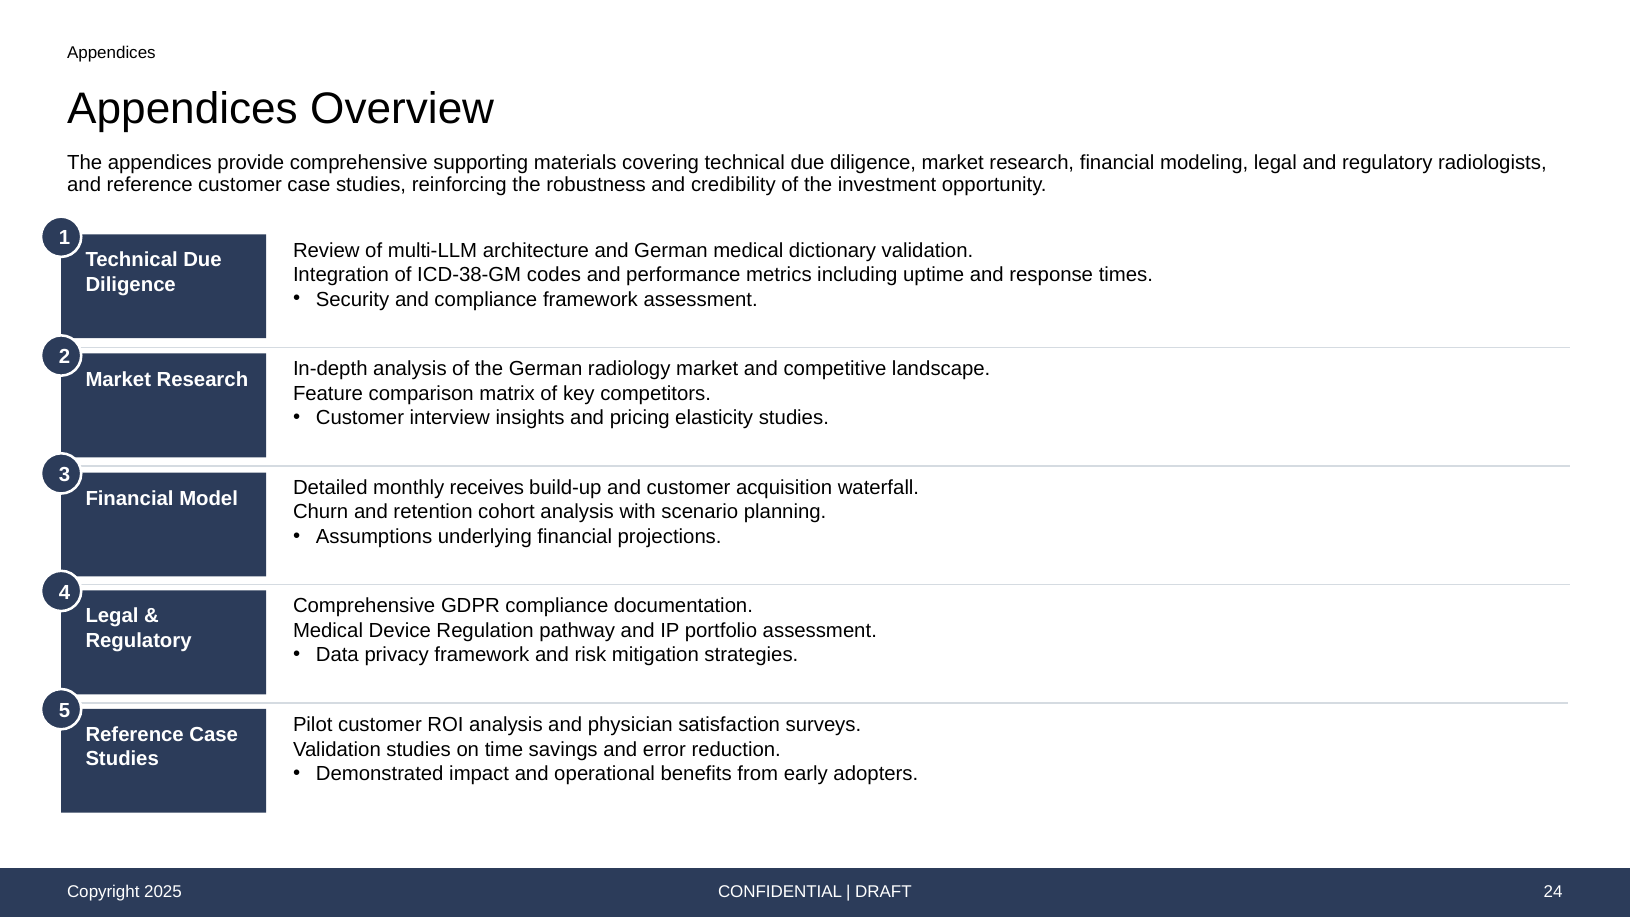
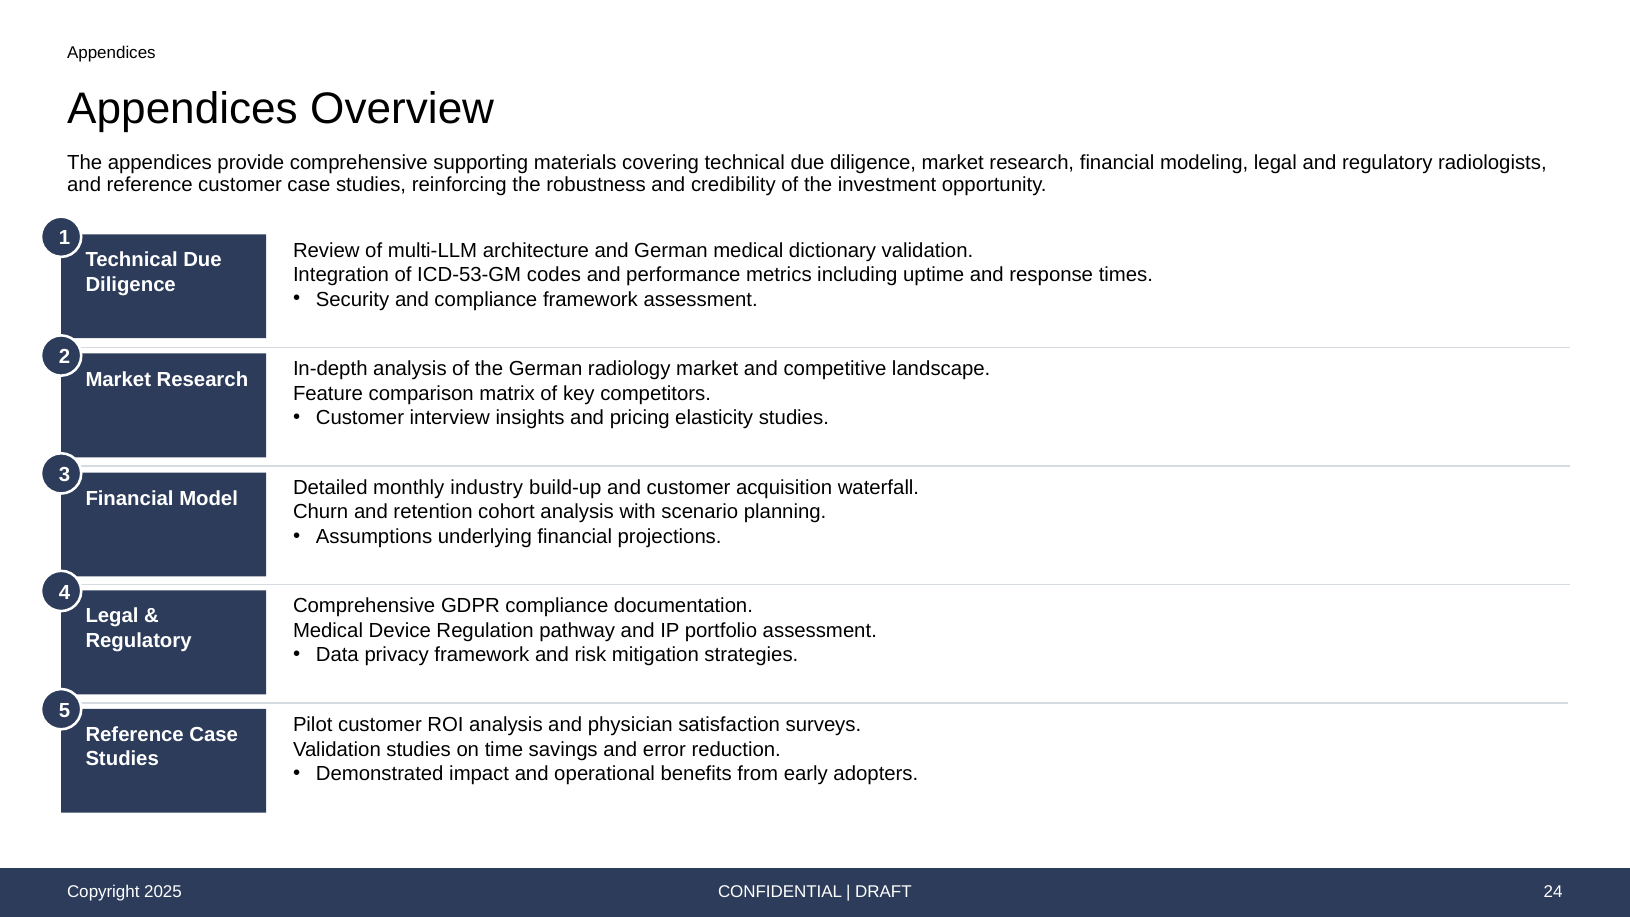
ICD-38-GM: ICD-38-GM -> ICD-53-GM
receives: receives -> industry
